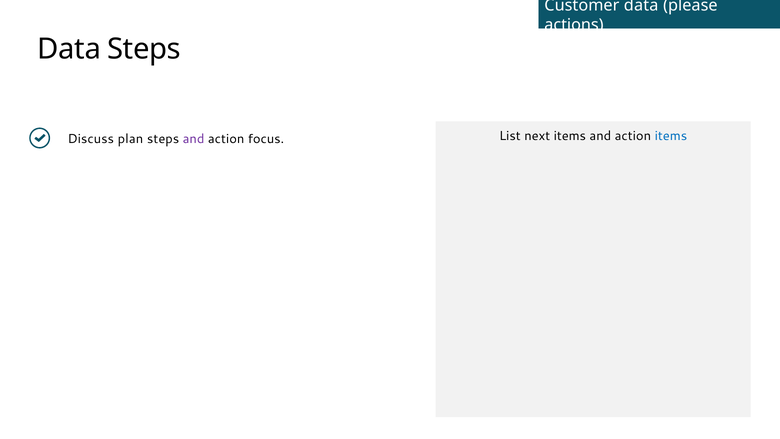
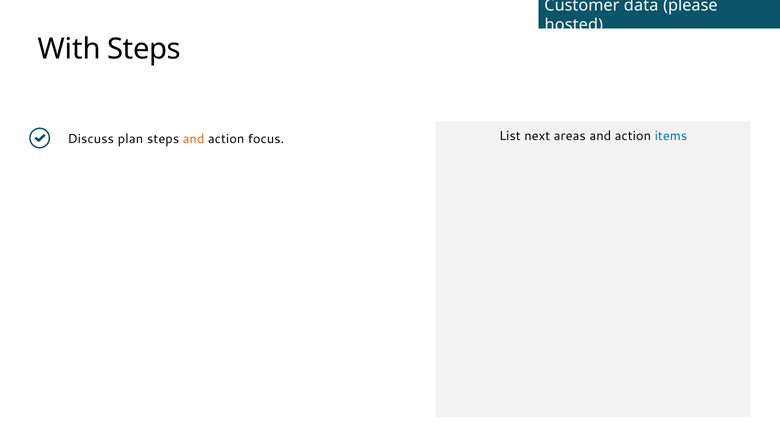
actions: actions -> hosted
Data at (69, 49): Data -> With
and at (194, 139) colour: purple -> orange
next items: items -> areas
